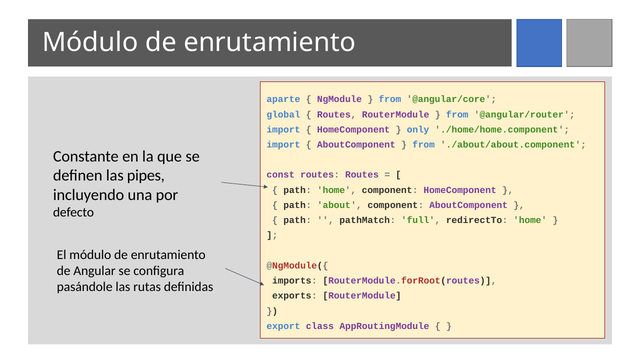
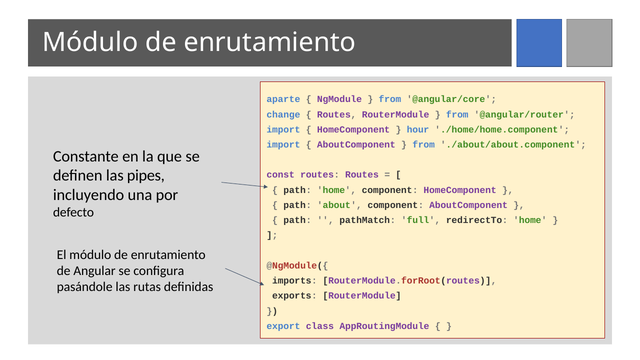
global: global -> change
only: only -> hour
